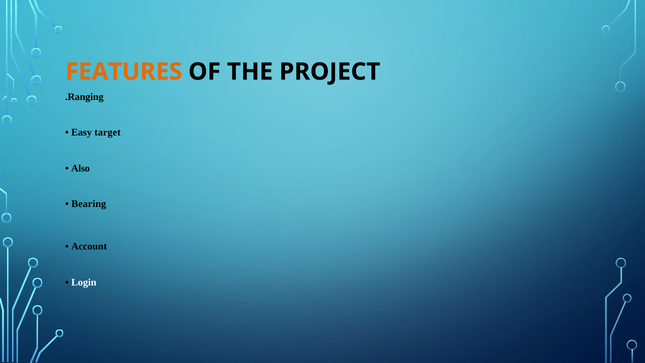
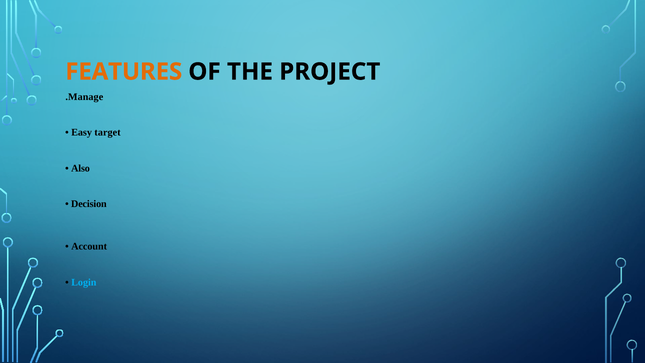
.Ranging: .Ranging -> .Manage
Bearing: Bearing -> Decision
Login colour: white -> light blue
